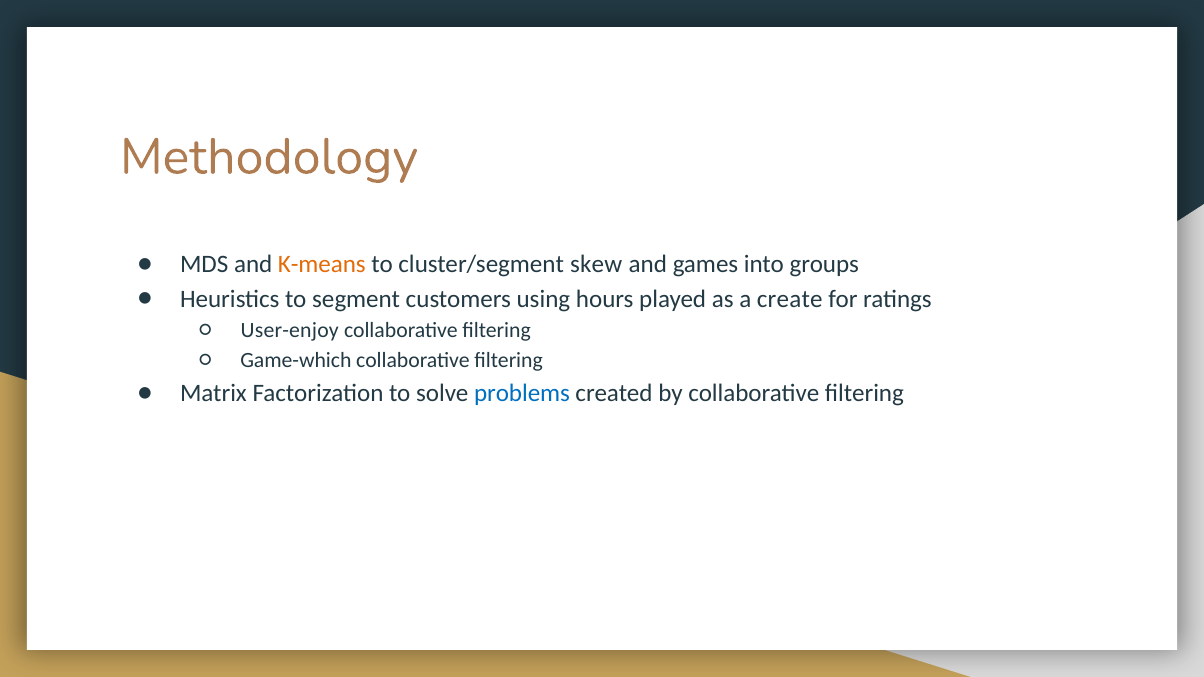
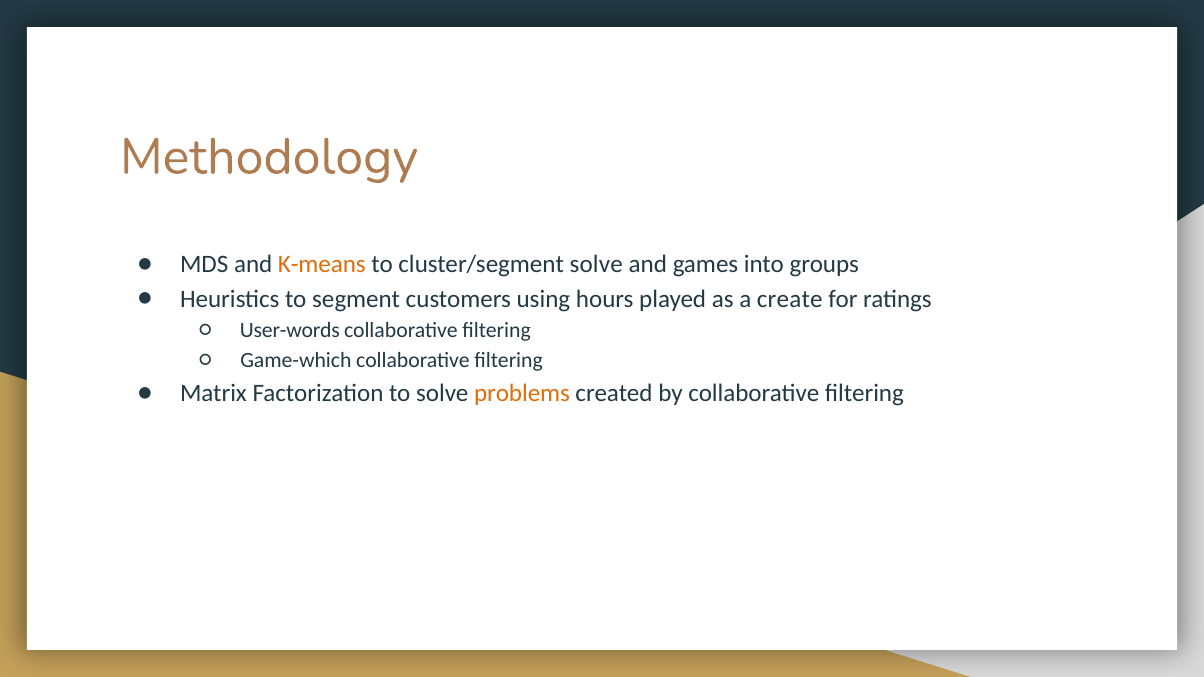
cluster/segment skew: skew -> solve
User-enjoy: User-enjoy -> User-words
problems colour: blue -> orange
